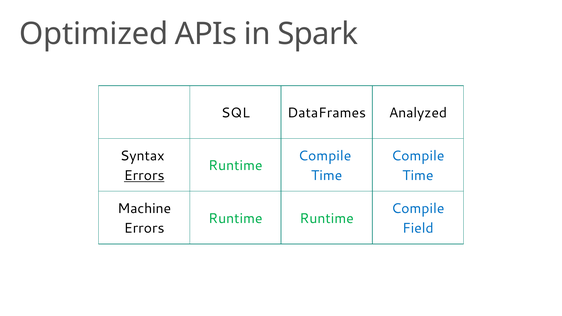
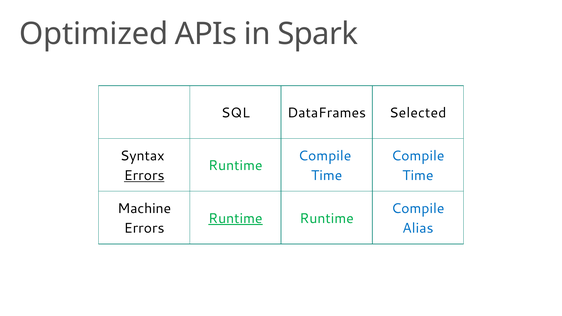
Analyzed: Analyzed -> Selected
Runtime at (235, 219) underline: none -> present
Field: Field -> Alias
